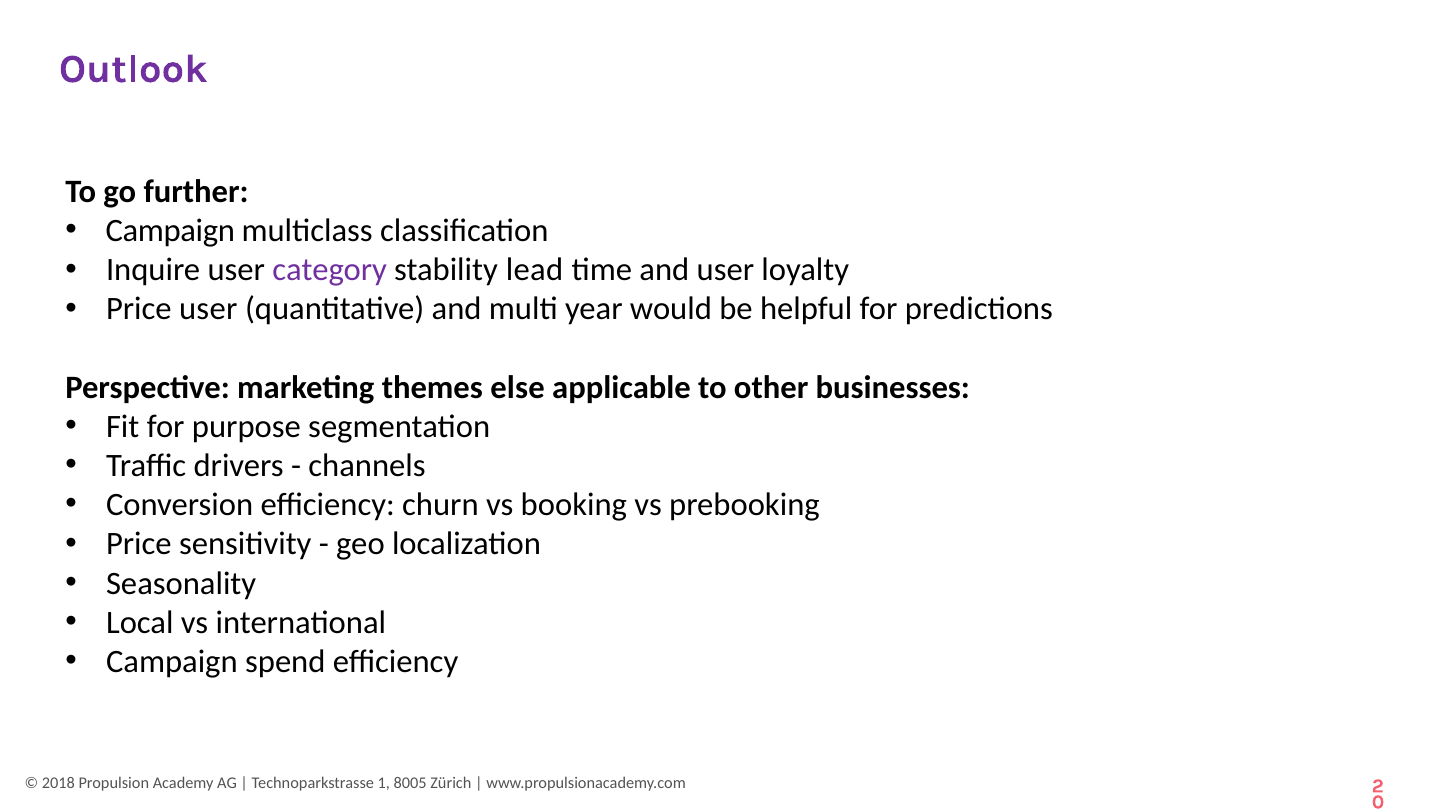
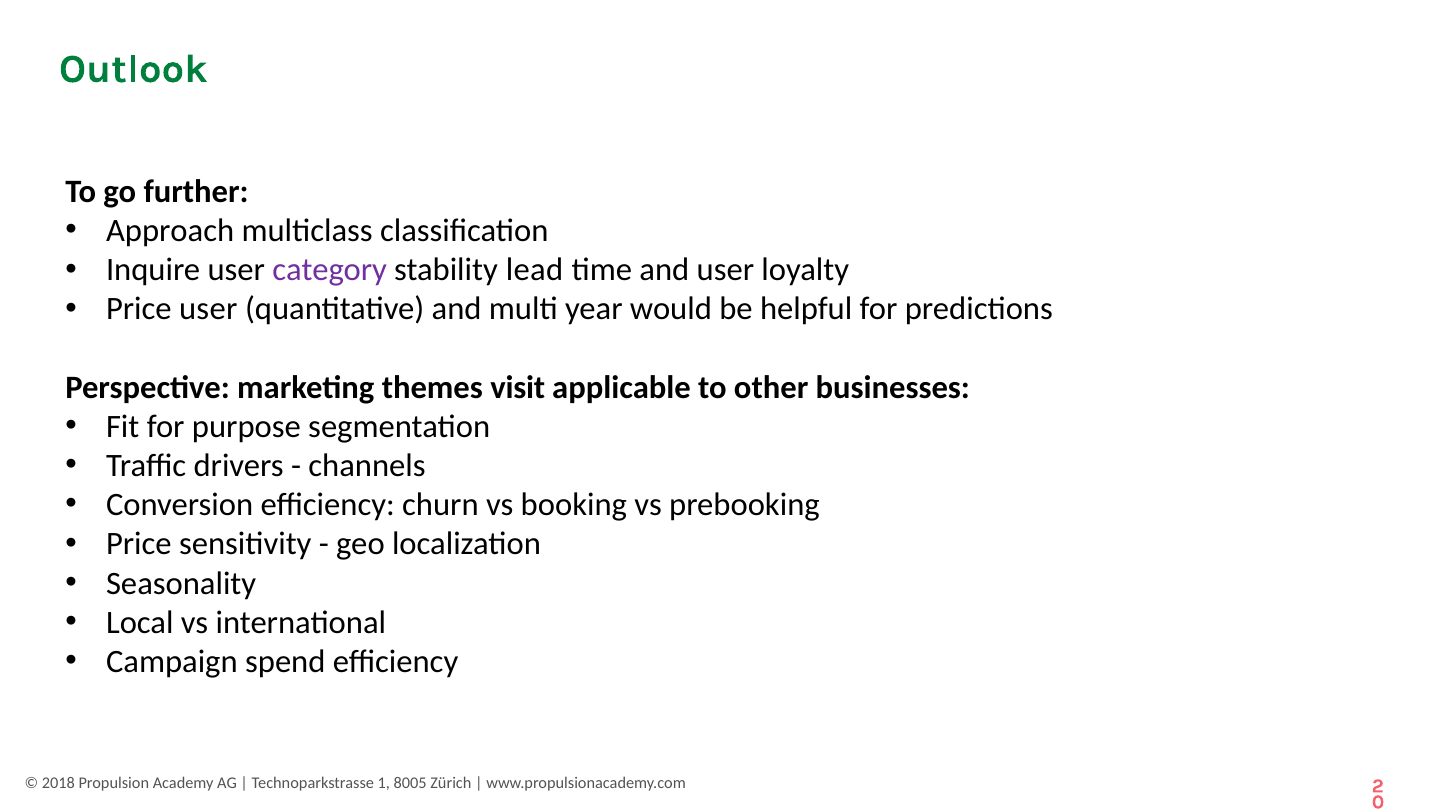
Outlook colour: purple -> green
Campaign at (170, 231): Campaign -> Approach
else: else -> visit
